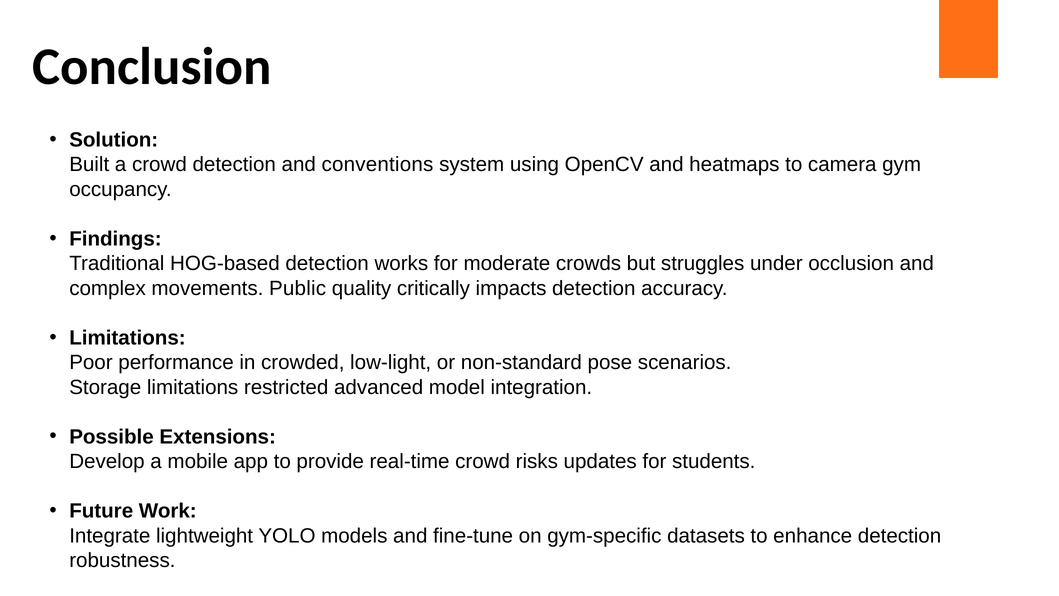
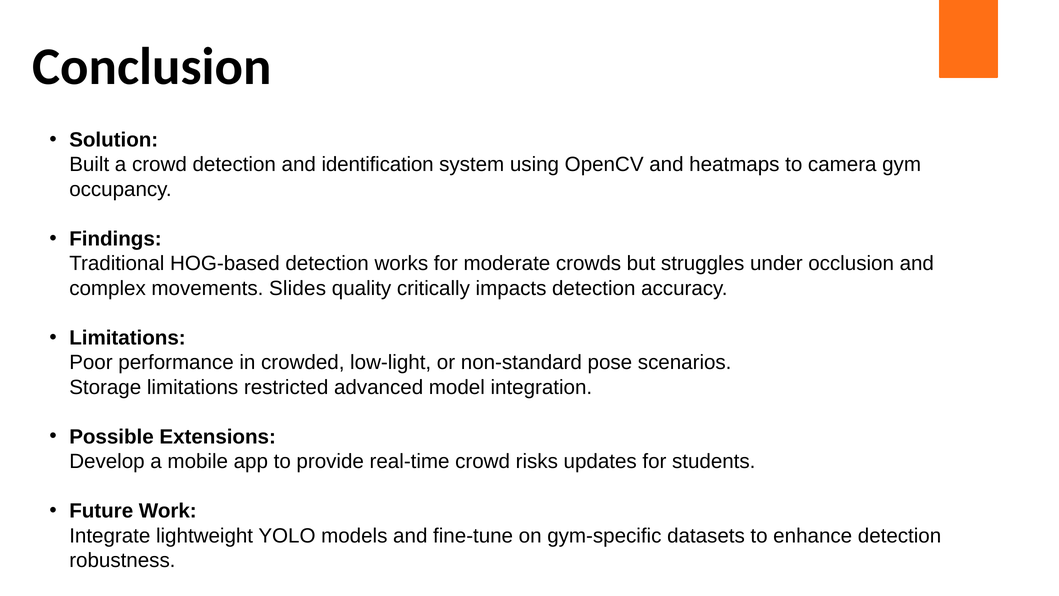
conventions: conventions -> identification
Public: Public -> Slides
